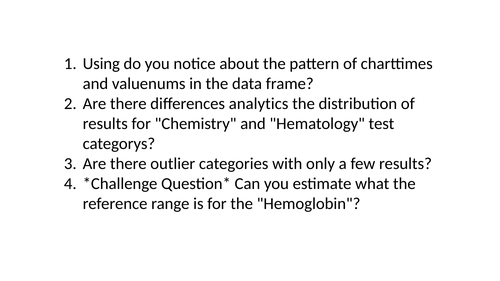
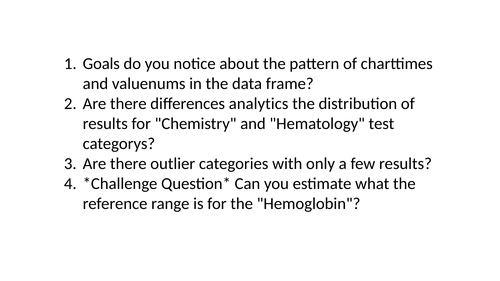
Using: Using -> Goals
